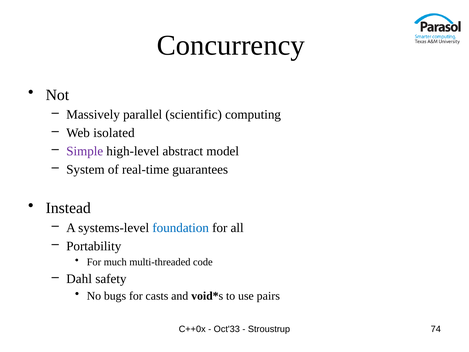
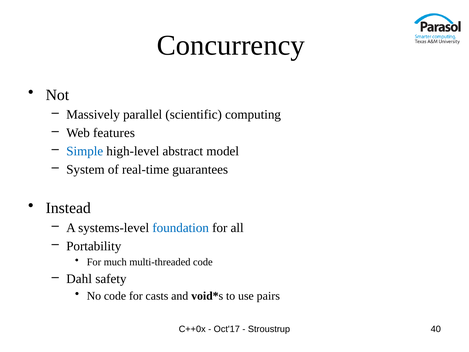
isolated: isolated -> features
Simple colour: purple -> blue
No bugs: bugs -> code
Oct'33: Oct'33 -> Oct'17
74: 74 -> 40
